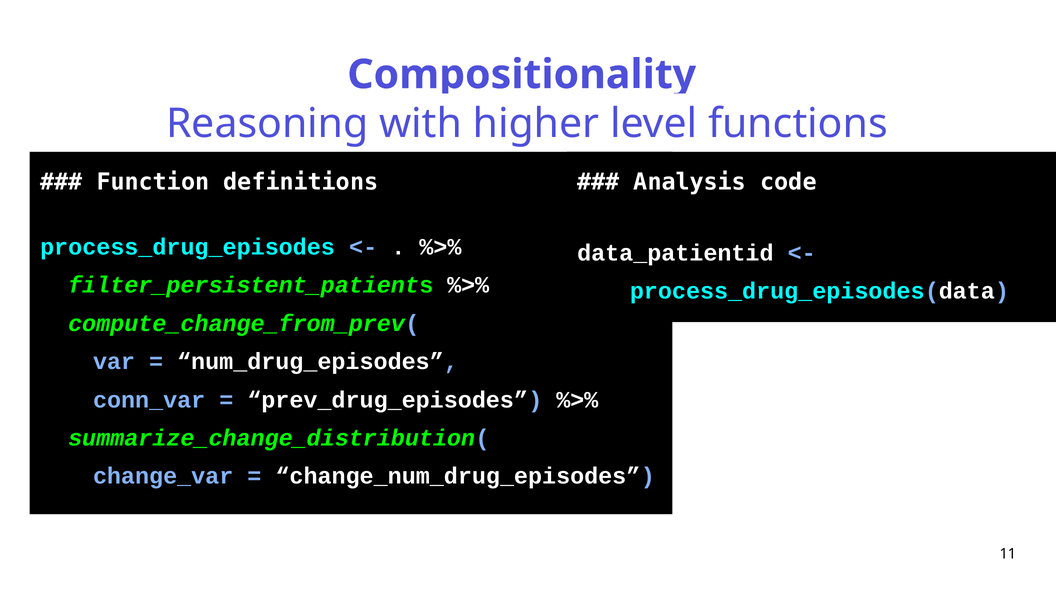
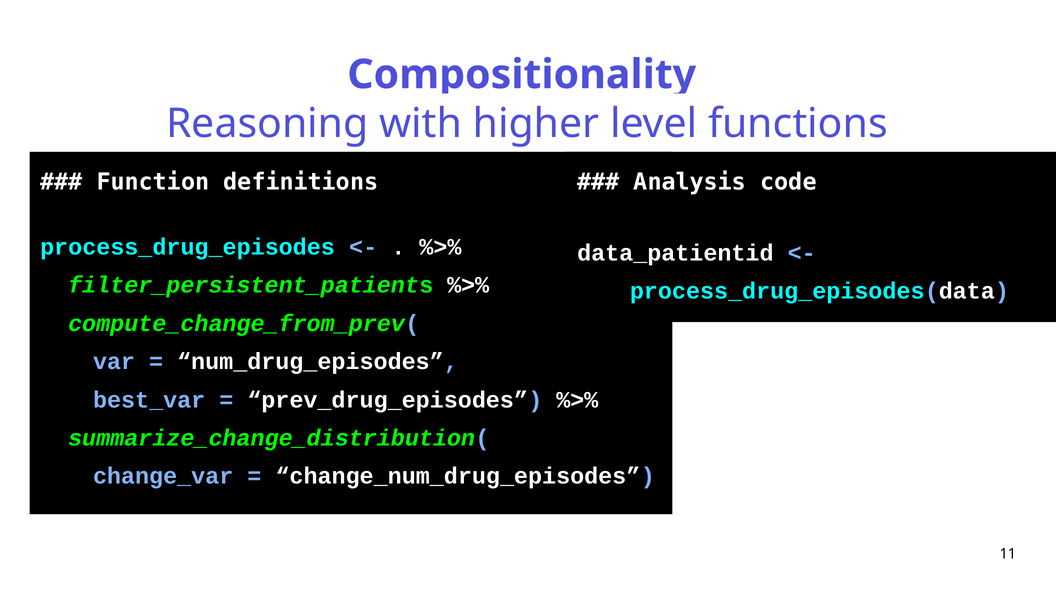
conn_var: conn_var -> best_var
